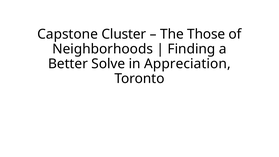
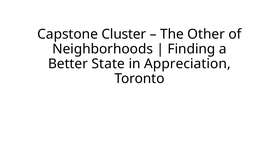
Those: Those -> Other
Solve: Solve -> State
